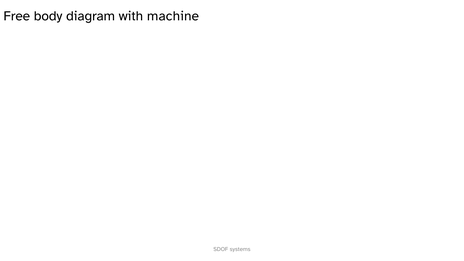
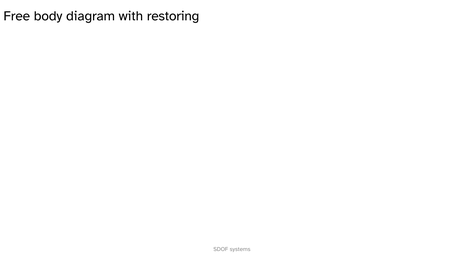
machine: machine -> restoring
